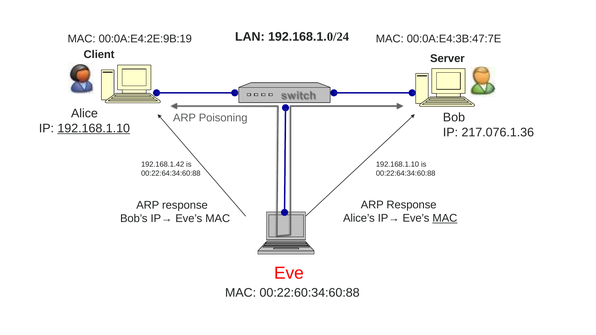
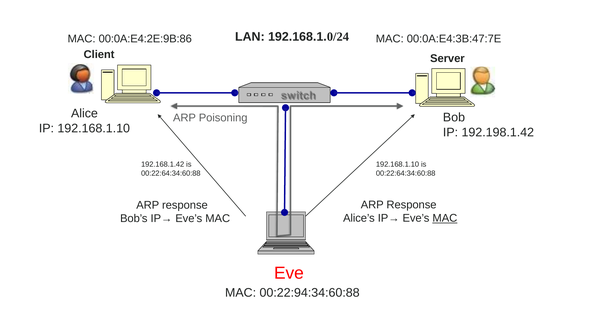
00:0A:E4:2E:9B:19: 00:0A:E4:2E:9B:19 -> 00:0A:E4:2E:9B:86
192.168.1.10 at (94, 128) underline: present -> none
217.076.1.36: 217.076.1.36 -> 192.198.1.42
00:22:60:34:60:88: 00:22:60:34:60:88 -> 00:22:94:34:60:88
